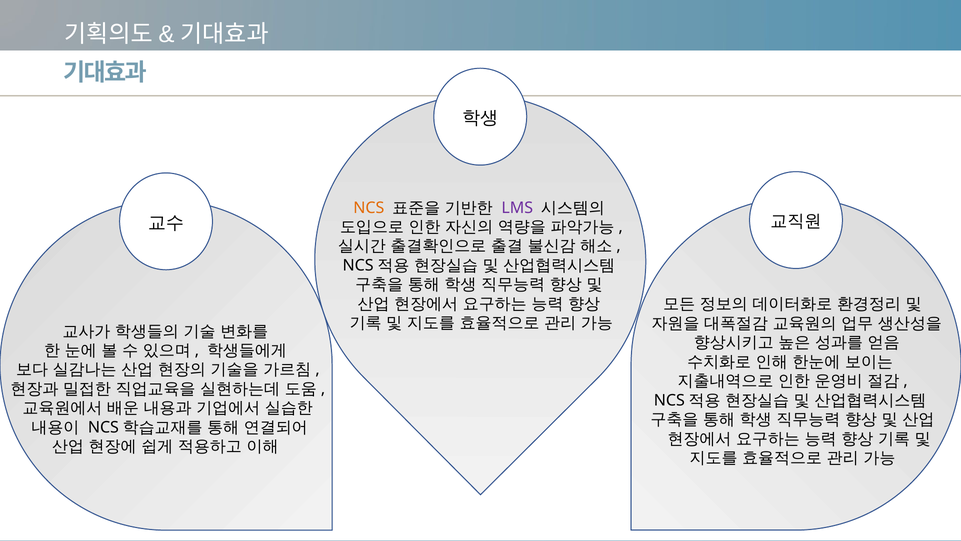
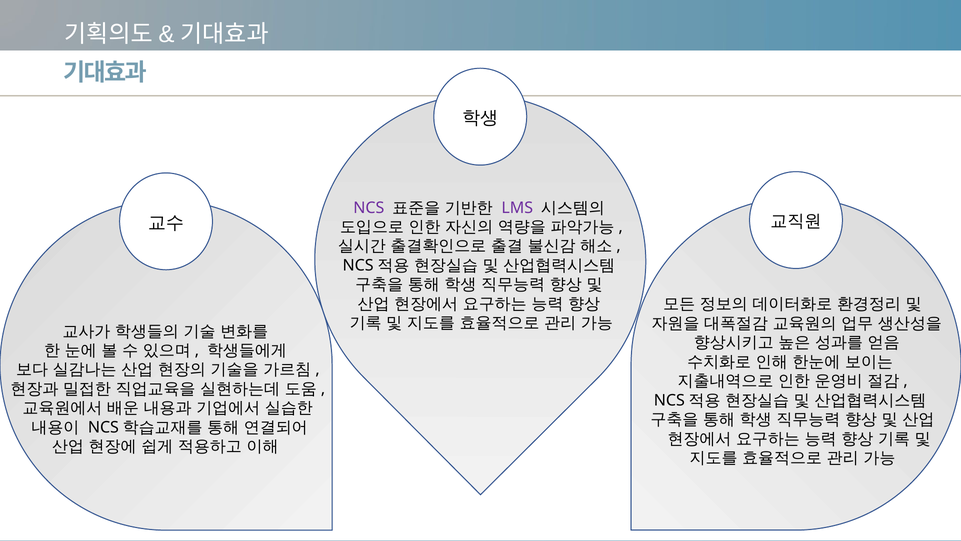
NCS colour: orange -> purple
